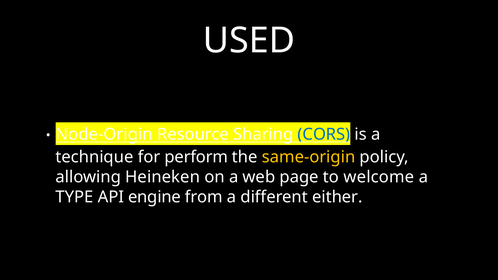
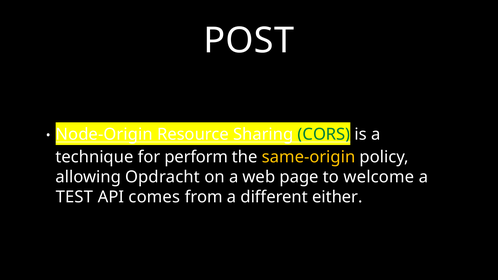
USED: USED -> POST
CORS colour: blue -> green
Heineken: Heineken -> Opdracht
TYPE: TYPE -> TEST
engine: engine -> comes
